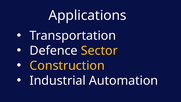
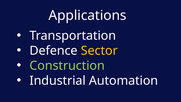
Construction colour: yellow -> light green
